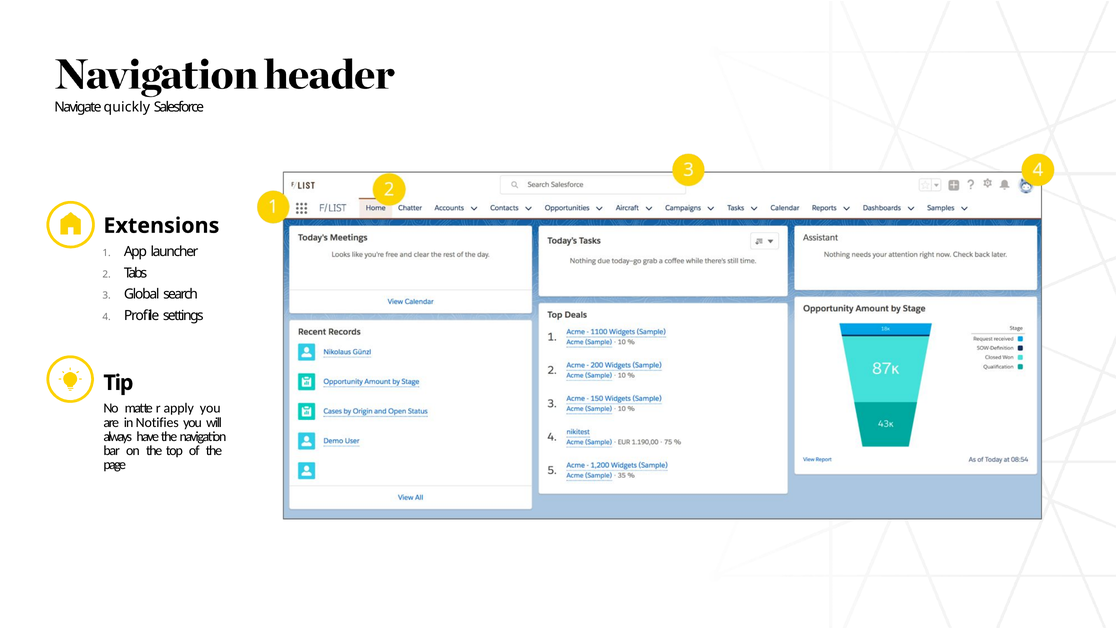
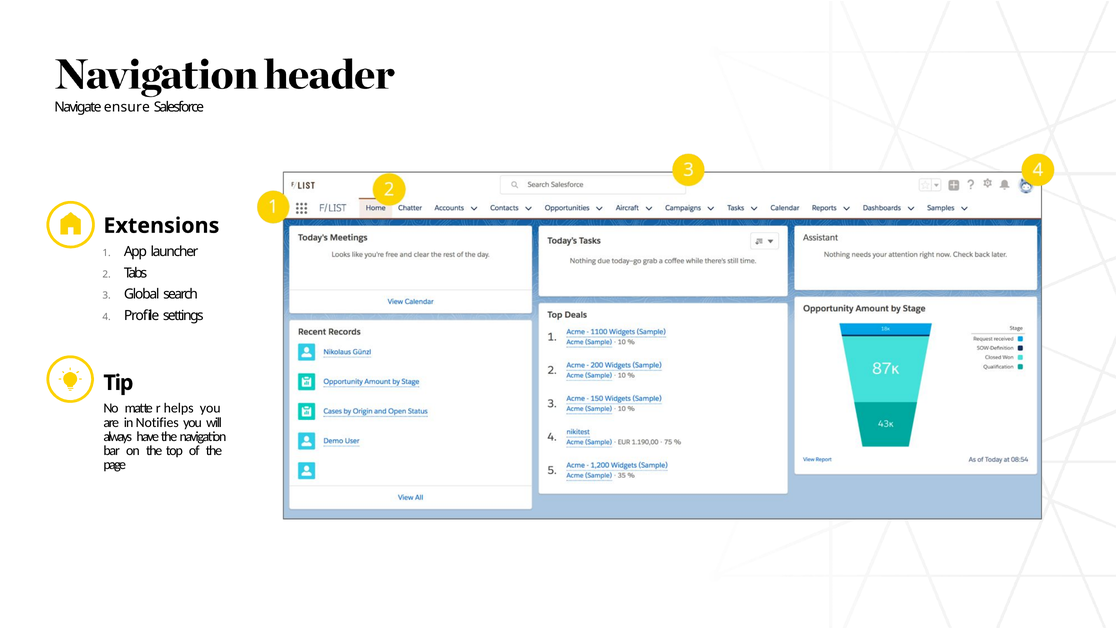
quickly: quickly -> ensure
apply: apply -> helps
